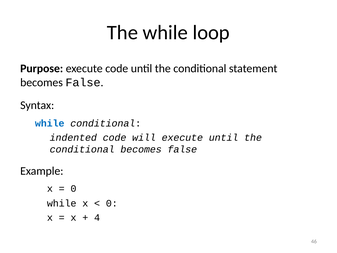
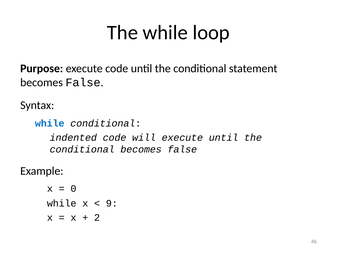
0 at (112, 203): 0 -> 9
4: 4 -> 2
